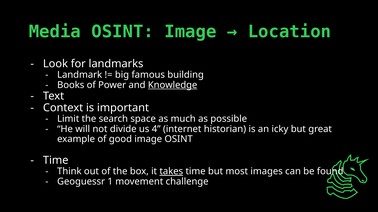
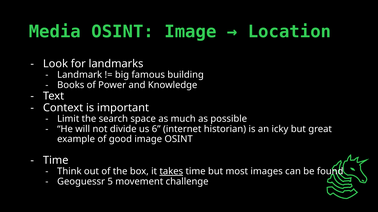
Knowledge underline: present -> none
4: 4 -> 6
1: 1 -> 5
